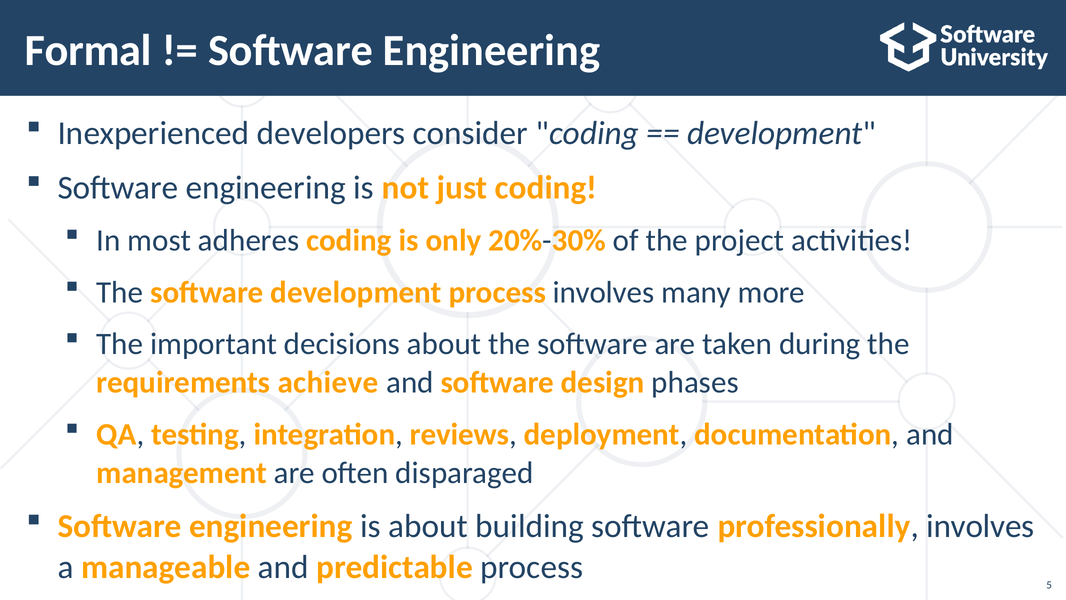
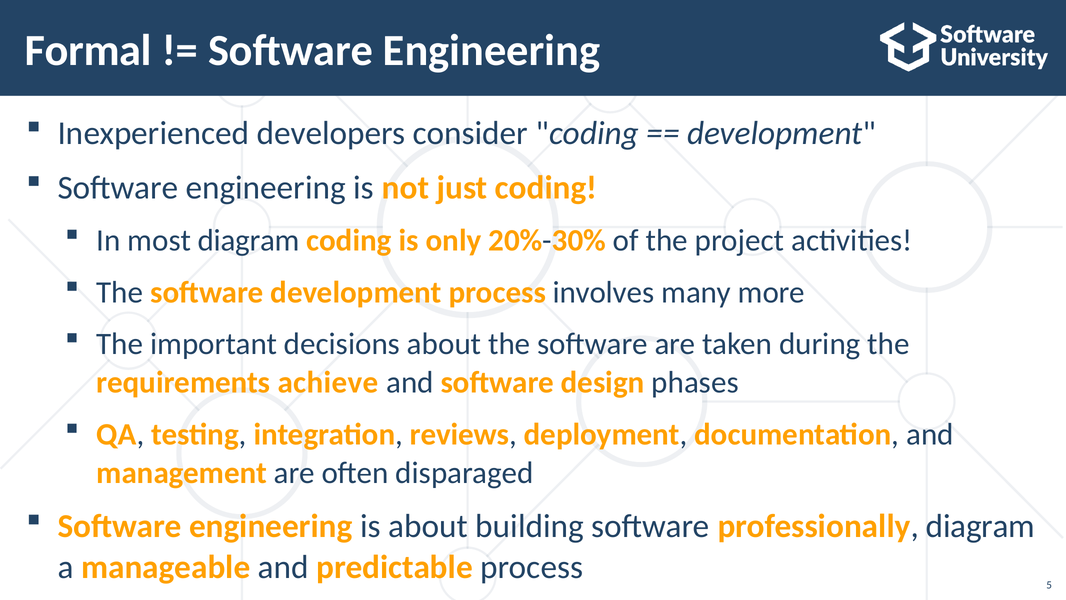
most adheres: adheres -> diagram
professionally involves: involves -> diagram
